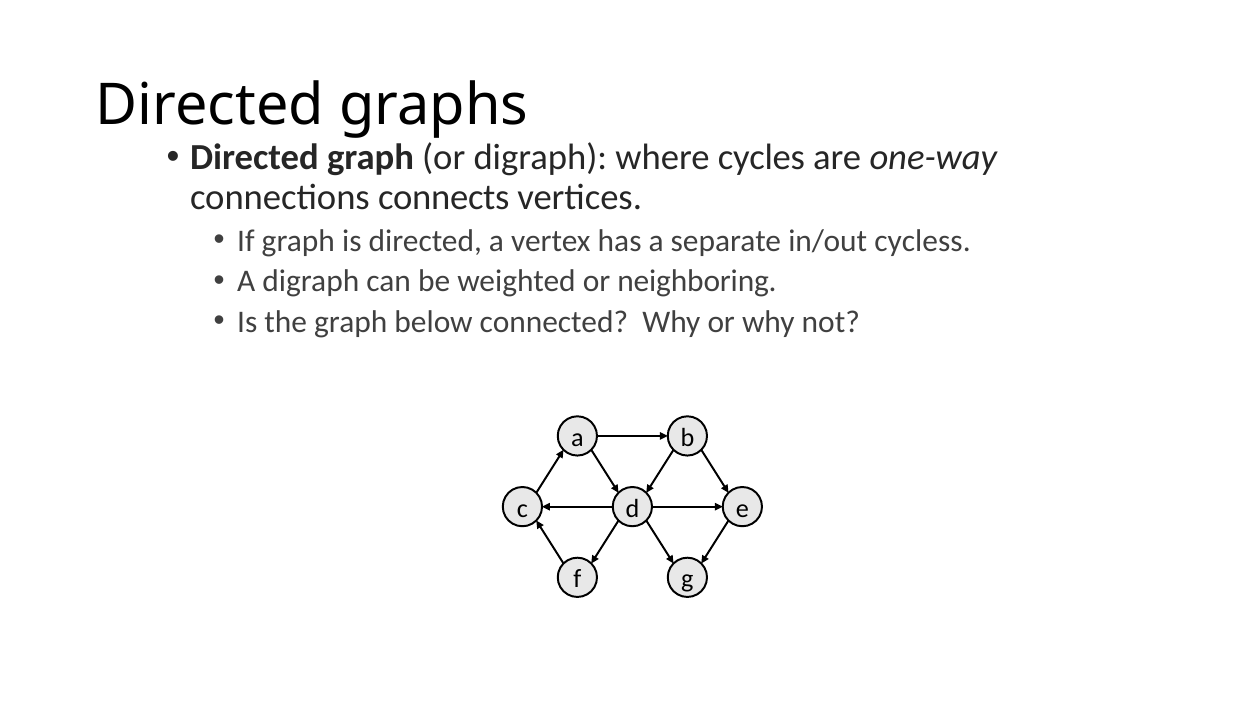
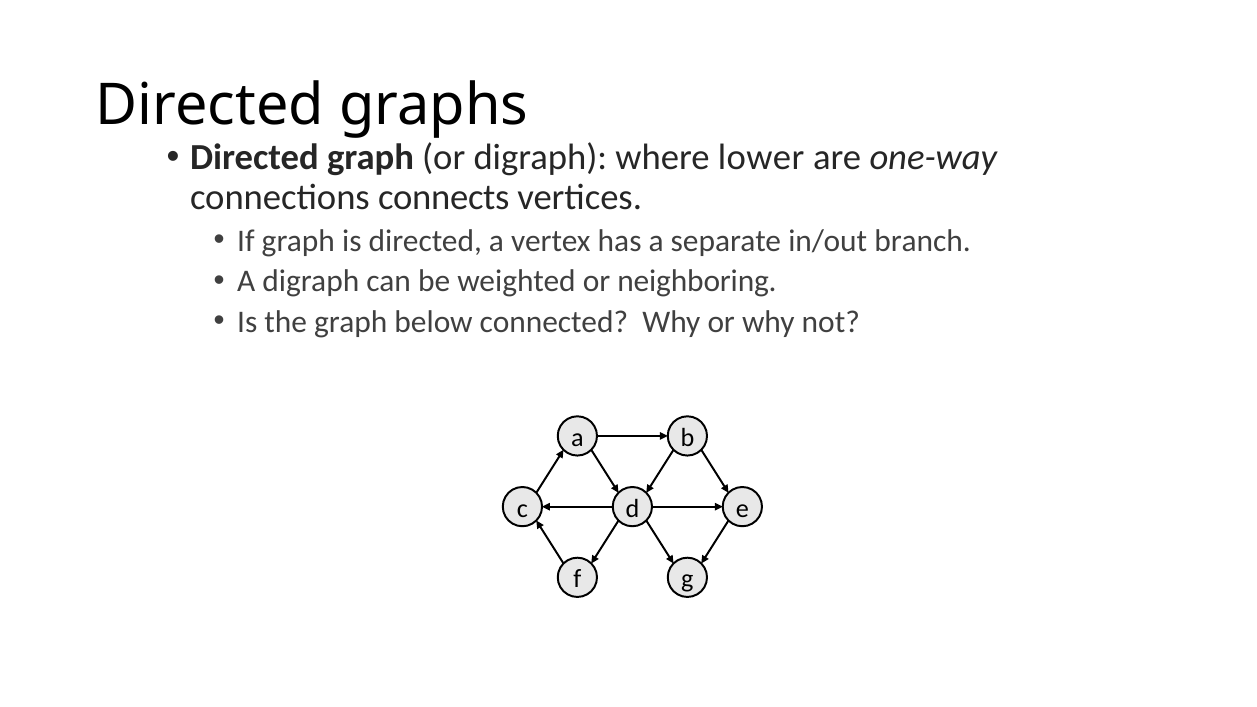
cycles: cycles -> lower
cycless: cycless -> branch
